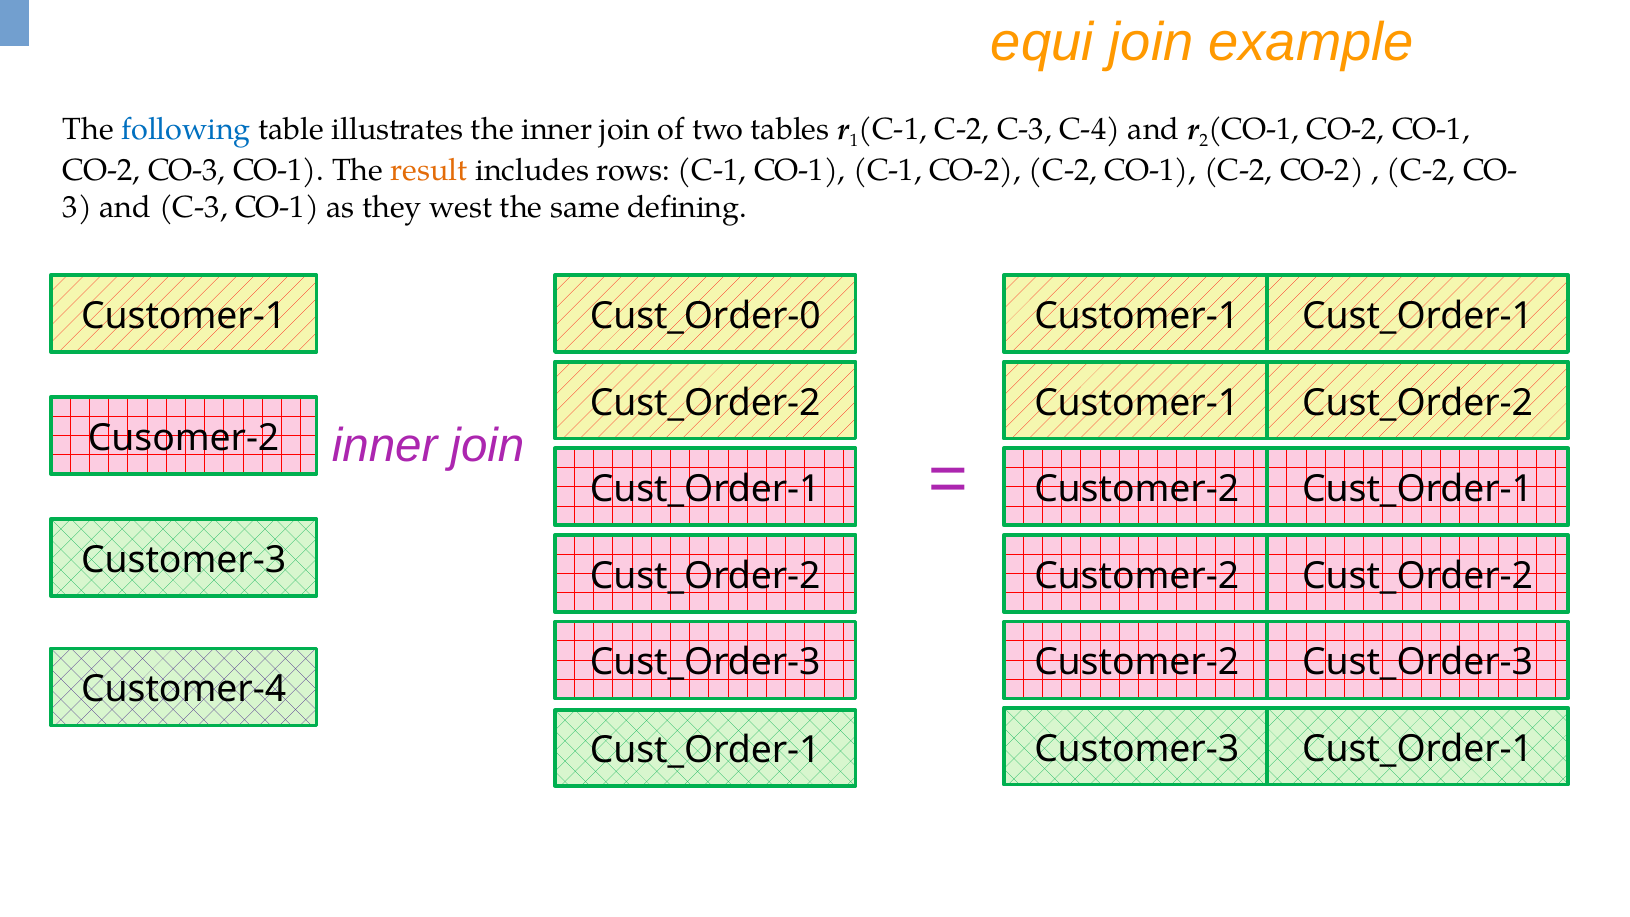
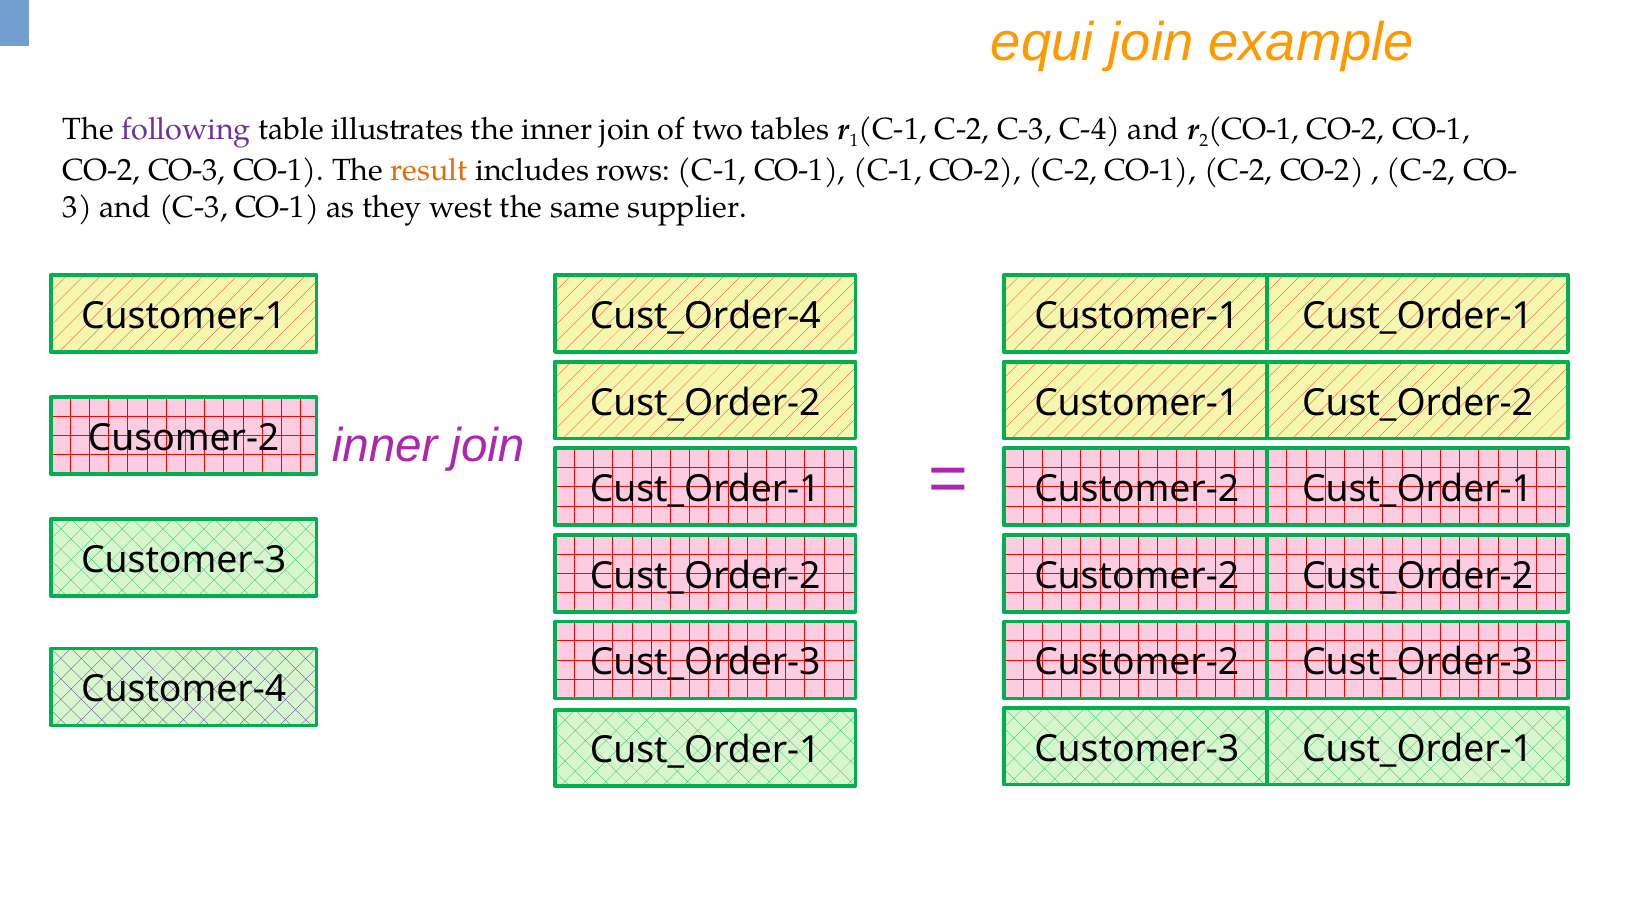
following colour: blue -> purple
defining: defining -> supplier
Cust_Order-0: Cust_Order-0 -> Cust_Order-4
